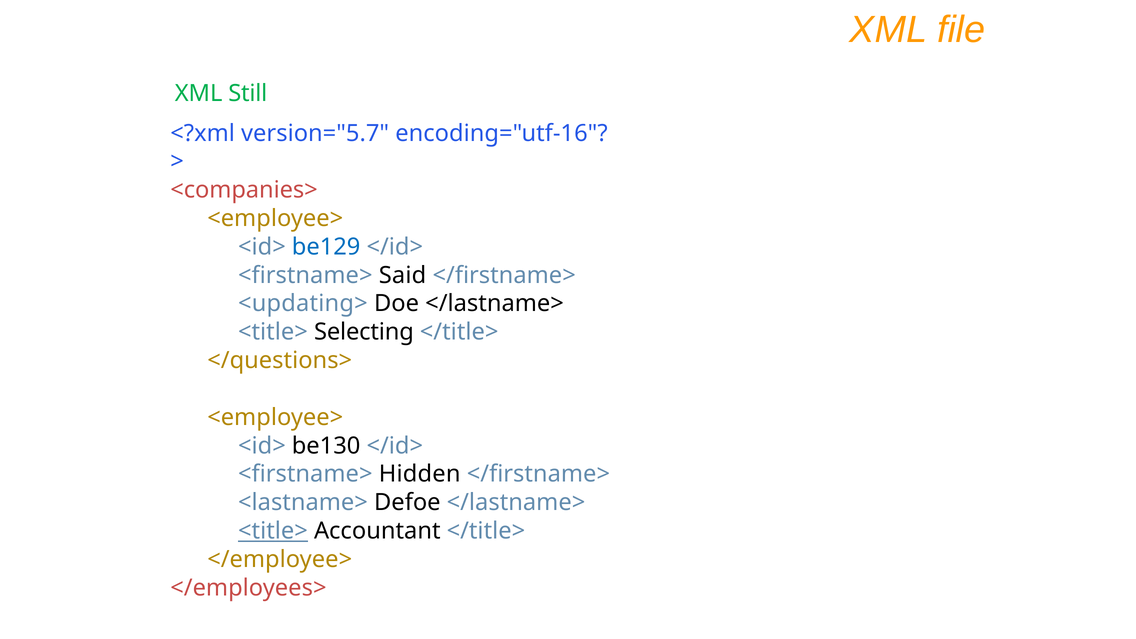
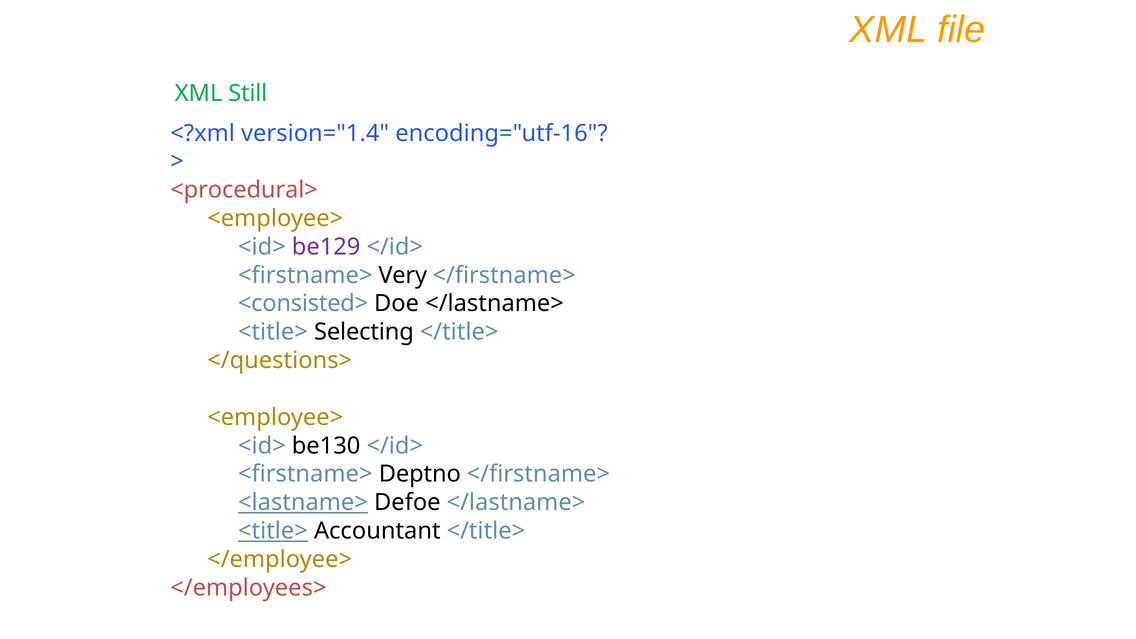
version="5.7: version="5.7 -> version="1.4
<companies>: <companies> -> <procedural>
be129 colour: blue -> purple
Said: Said -> Very
<updating>: <updating> -> <consisted>
Hidden: Hidden -> Deptno
<lastname> underline: none -> present
